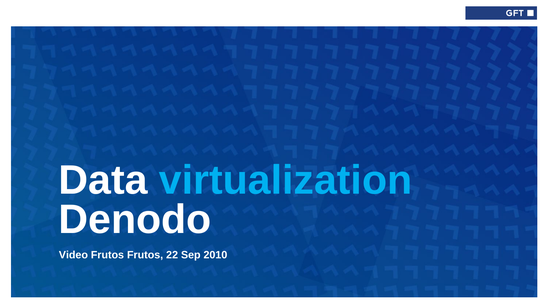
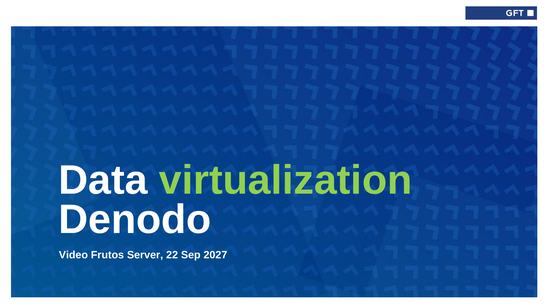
virtualization colour: light blue -> light green
Frutos Frutos: Frutos -> Server
2010: 2010 -> 2027
